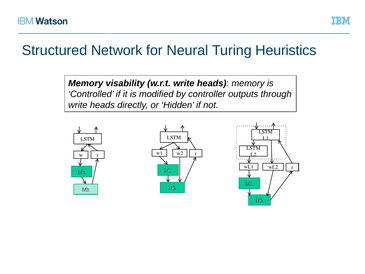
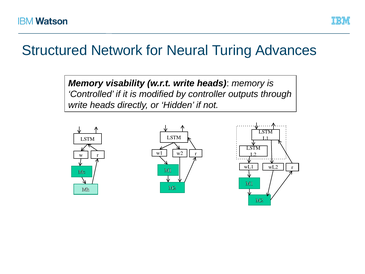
Heuristics: Heuristics -> Advances
